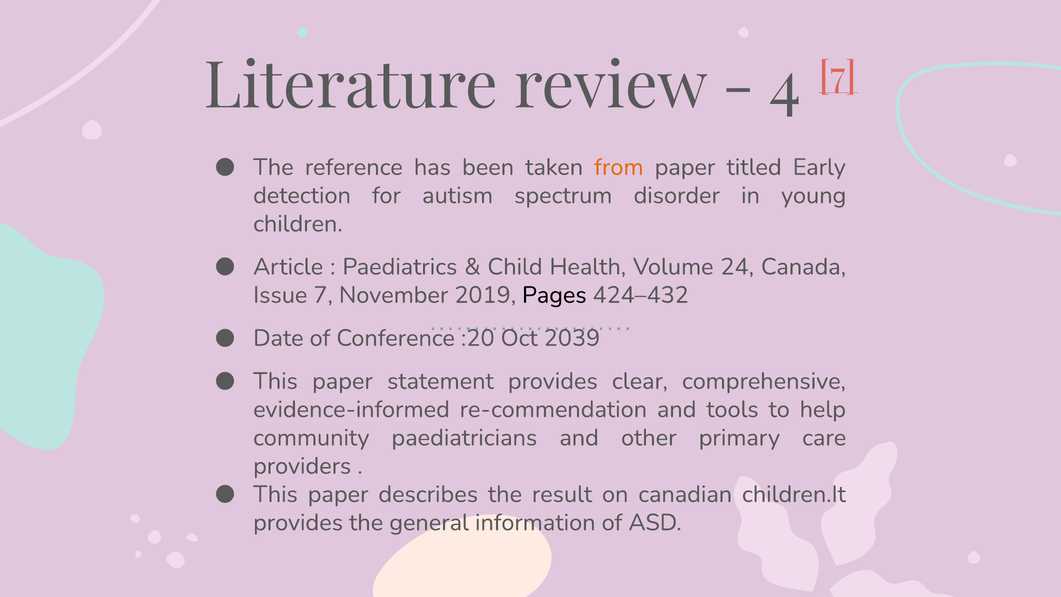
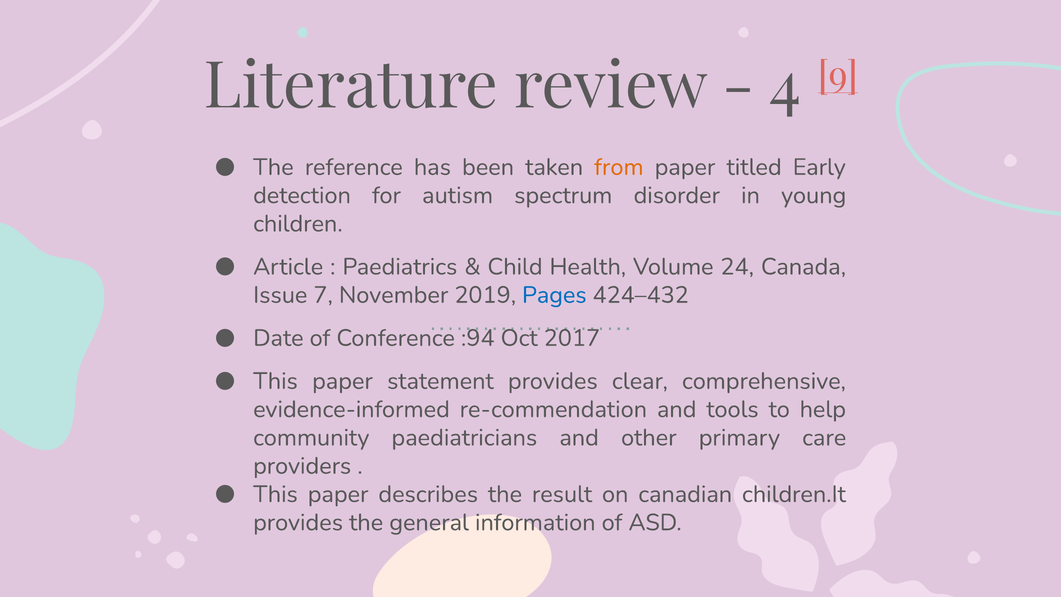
4 7: 7 -> 9
Pages colour: black -> blue
:20: :20 -> :94
2039: 2039 -> 2017
